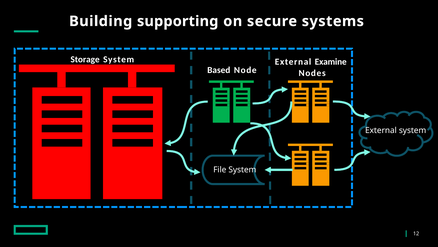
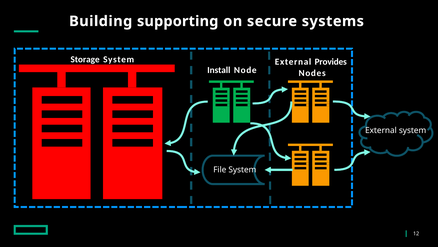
Examine: Examine -> Provides
Based: Based -> Install
